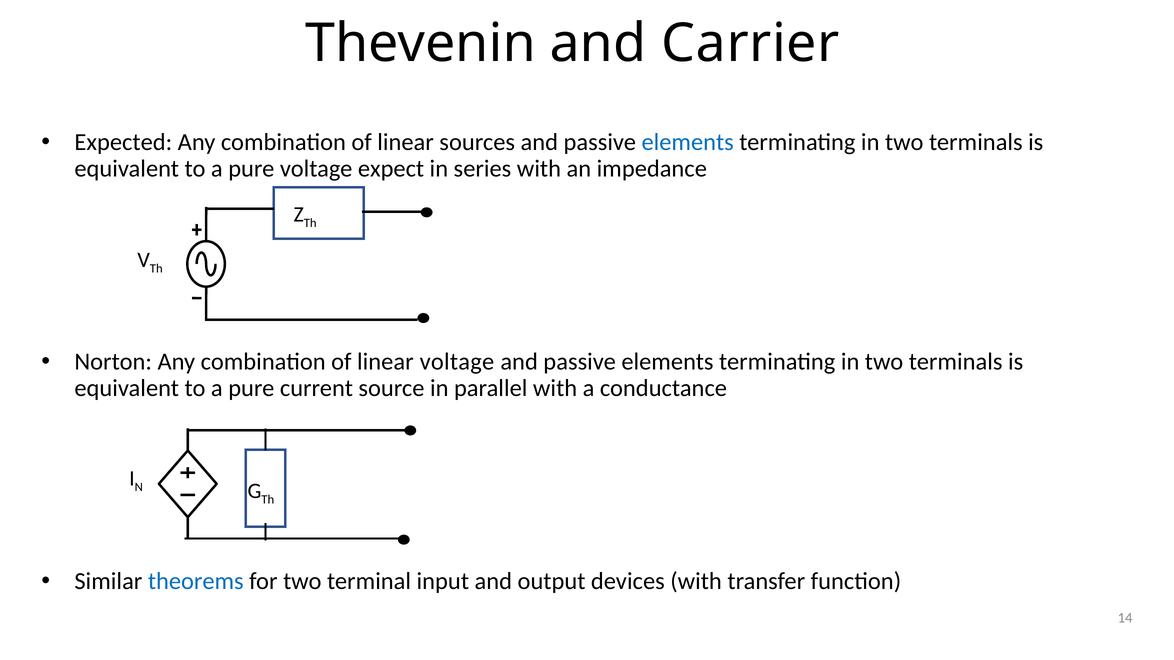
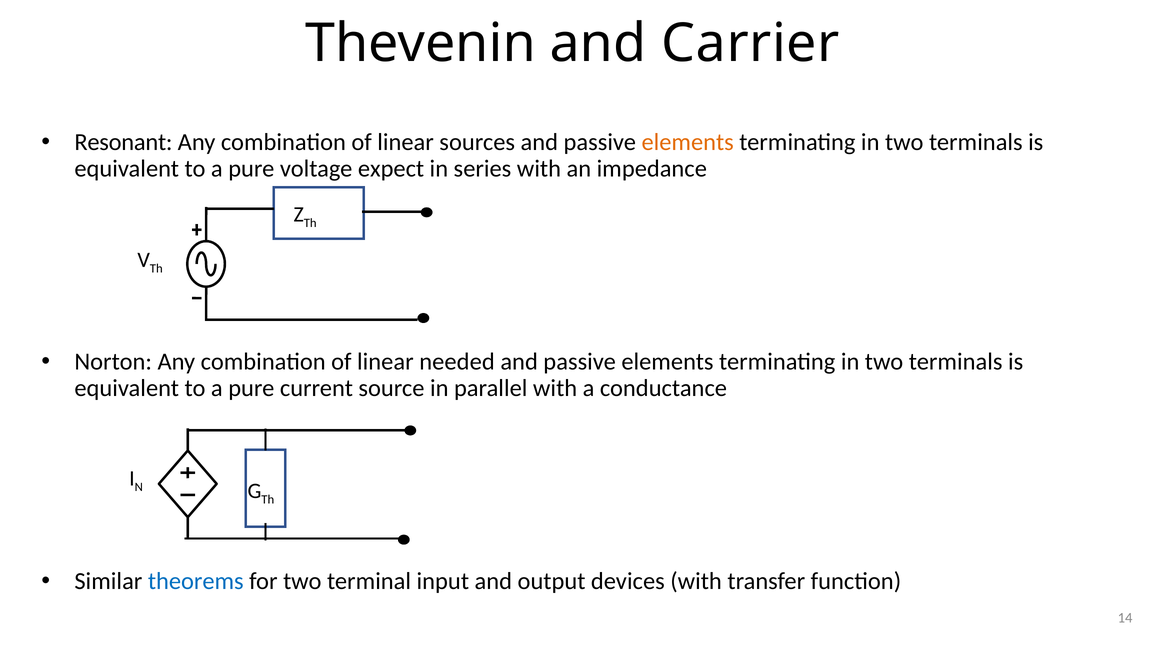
Expected: Expected -> Resonant
elements at (688, 142) colour: blue -> orange
linear voltage: voltage -> needed
